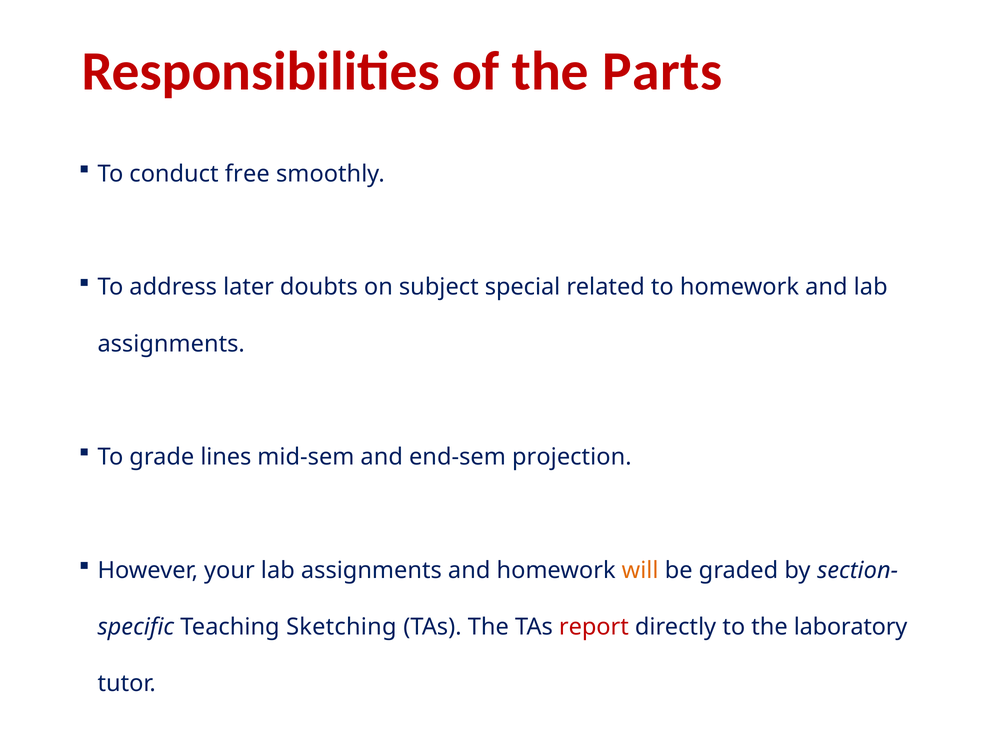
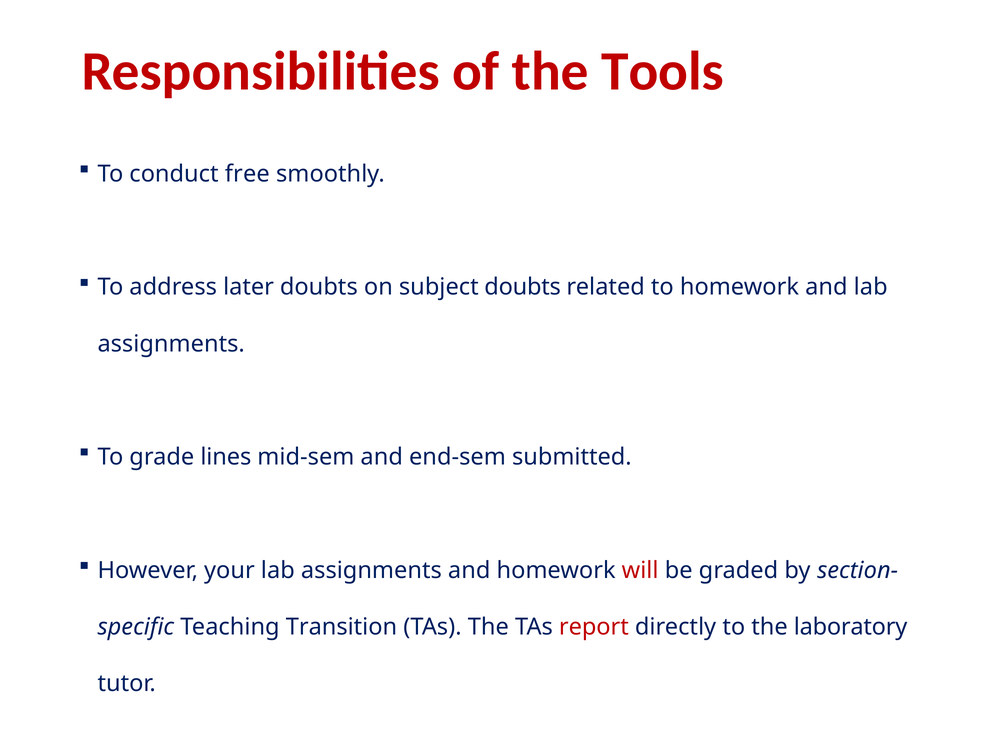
Parts: Parts -> Tools
subject special: special -> doubts
projection: projection -> submitted
will colour: orange -> red
Sketching: Sketching -> Transition
